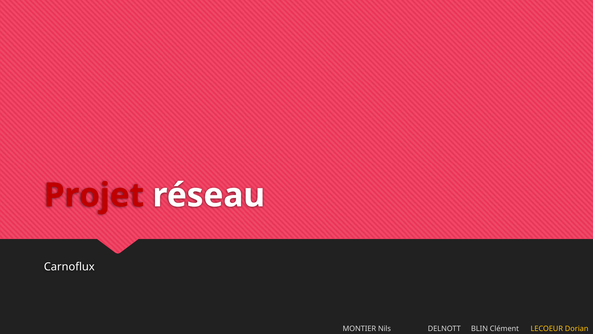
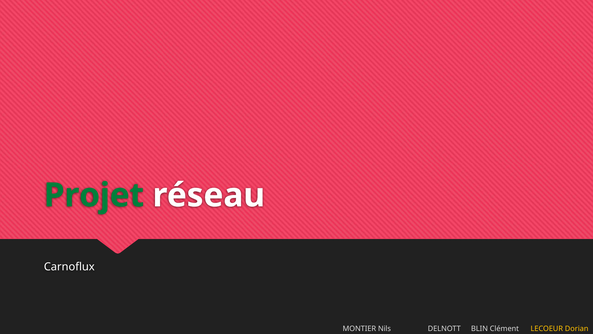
Projet colour: red -> green
